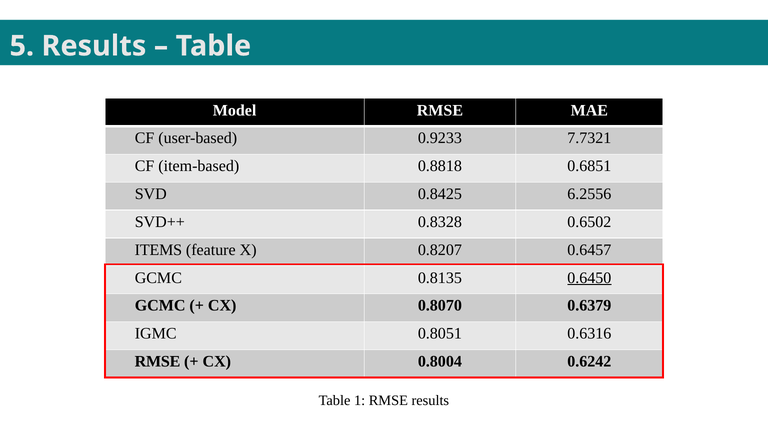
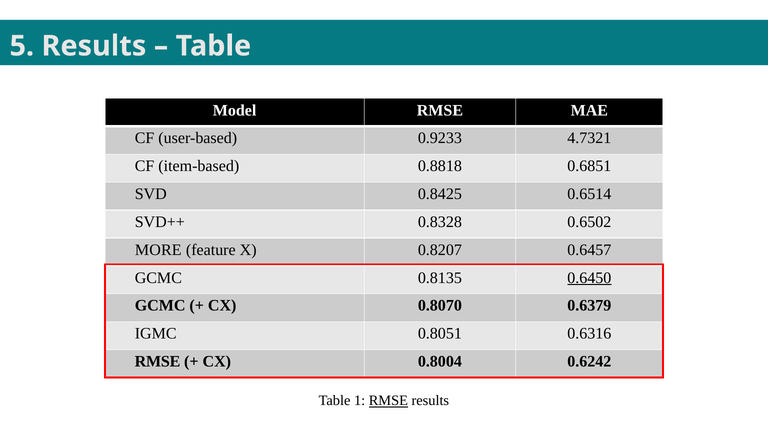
7.7321: 7.7321 -> 4.7321
6.2556: 6.2556 -> 0.6514
ITEMS: ITEMS -> MORE
RMSE at (388, 401) underline: none -> present
